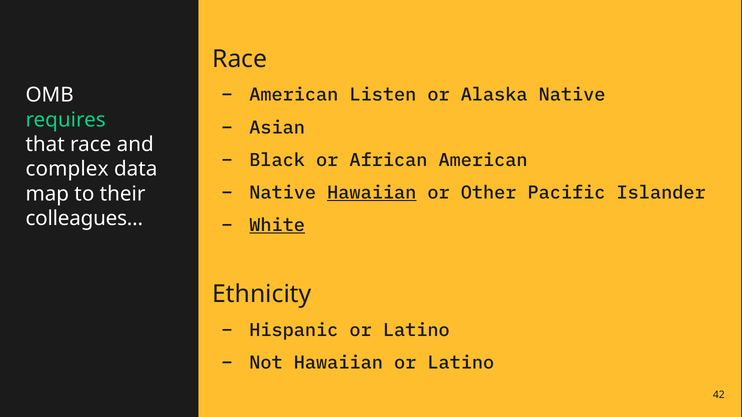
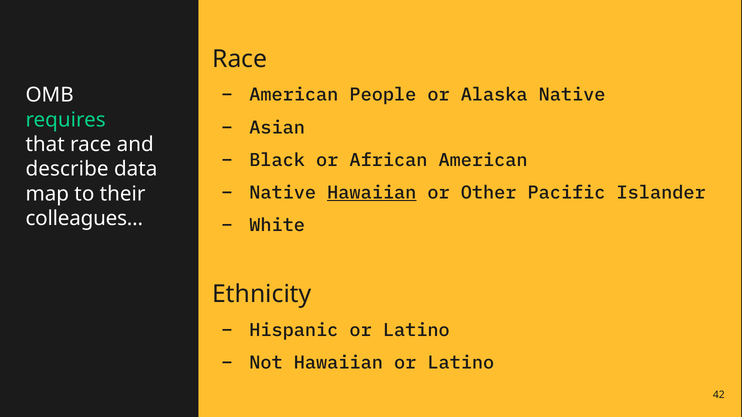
Listen: Listen -> People
complex: complex -> describe
White underline: present -> none
